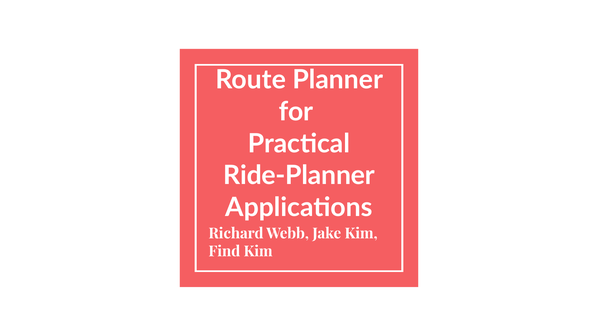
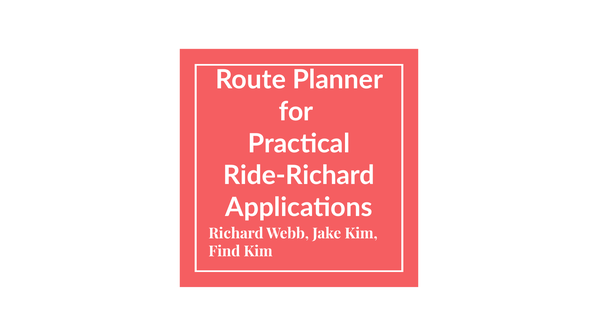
Ride-Planner: Ride-Planner -> Ride-Richard
